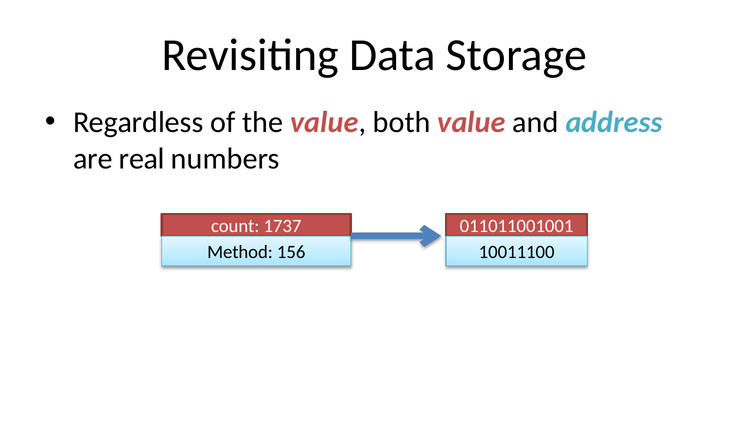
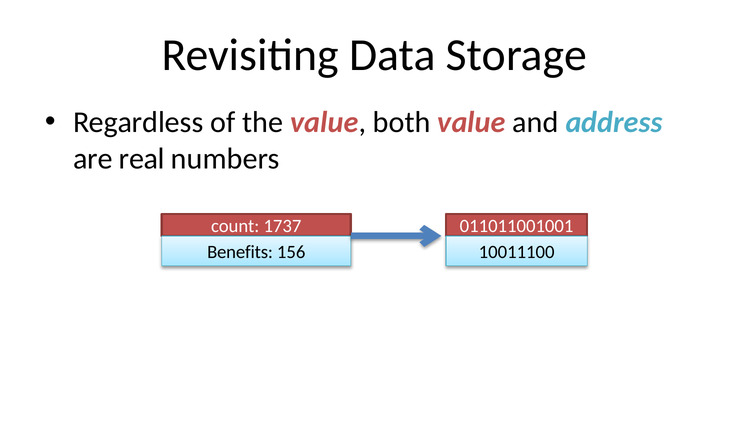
Method: Method -> Benefits
